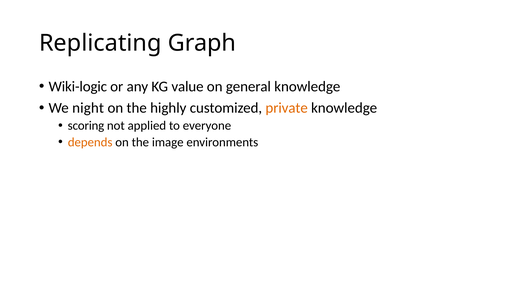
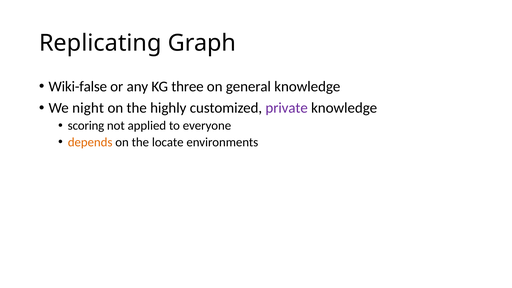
Wiki-logic: Wiki-logic -> Wiki-false
value: value -> three
private colour: orange -> purple
image: image -> locate
